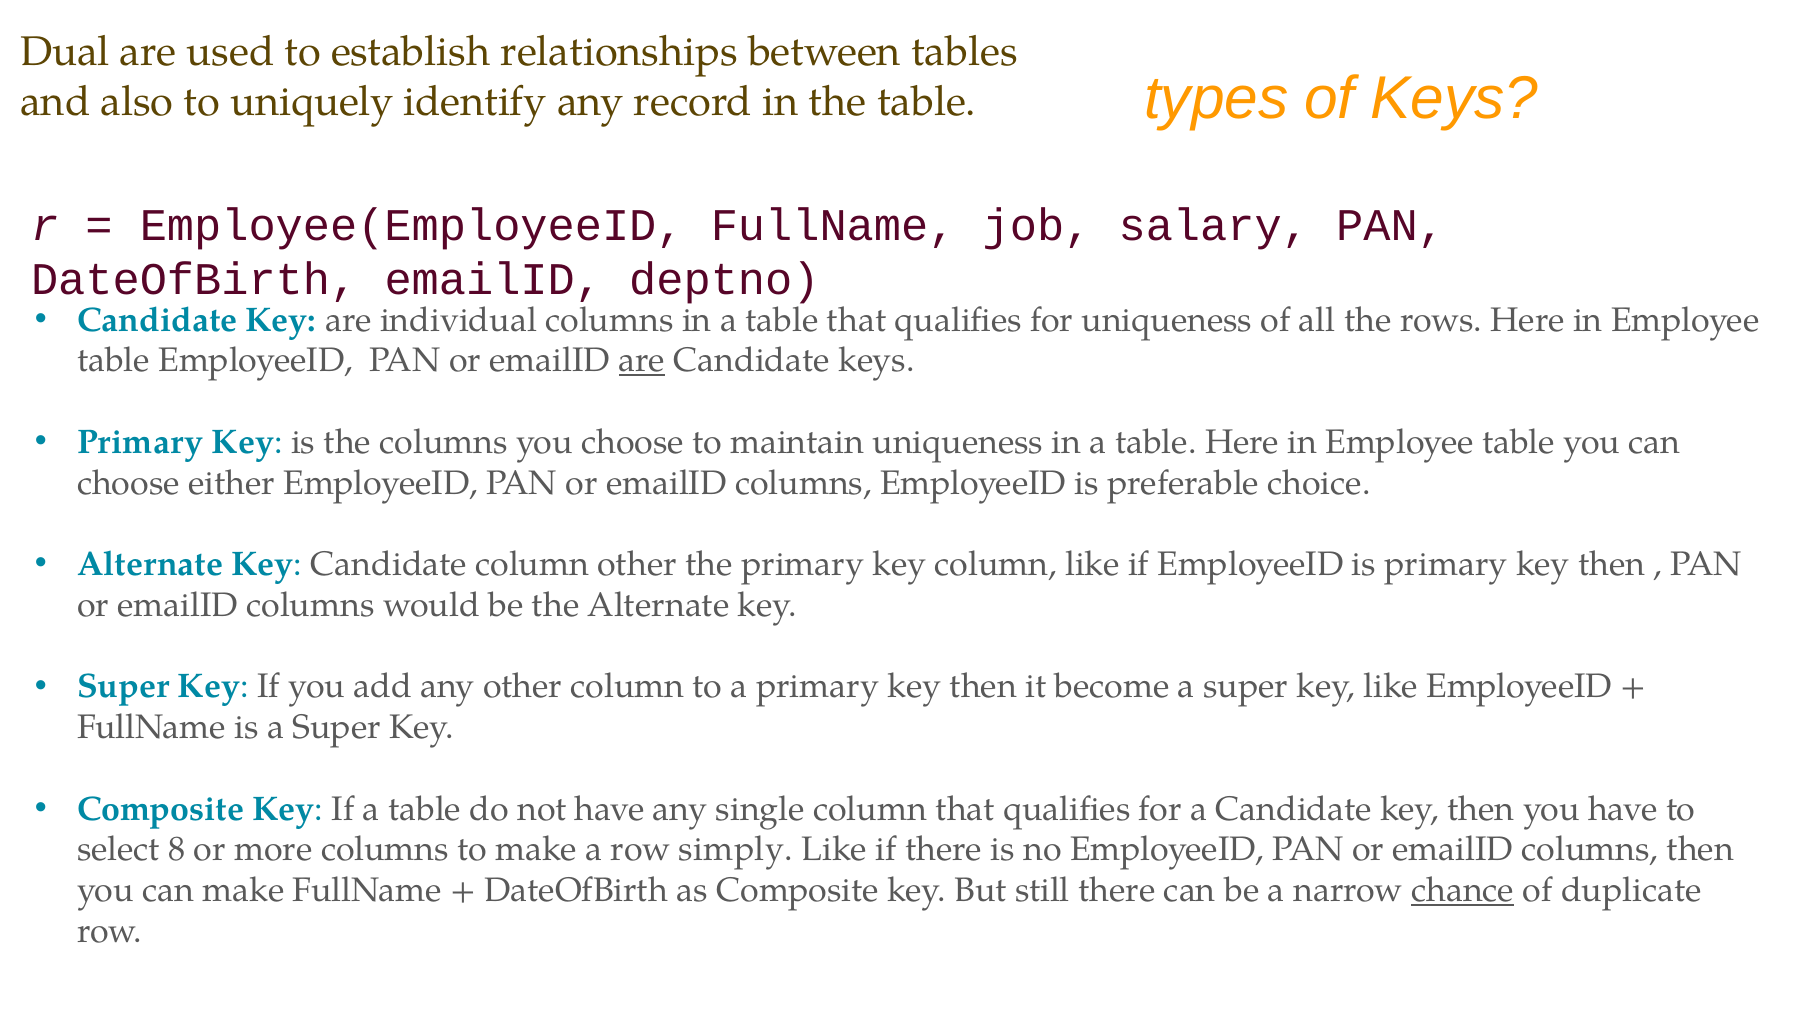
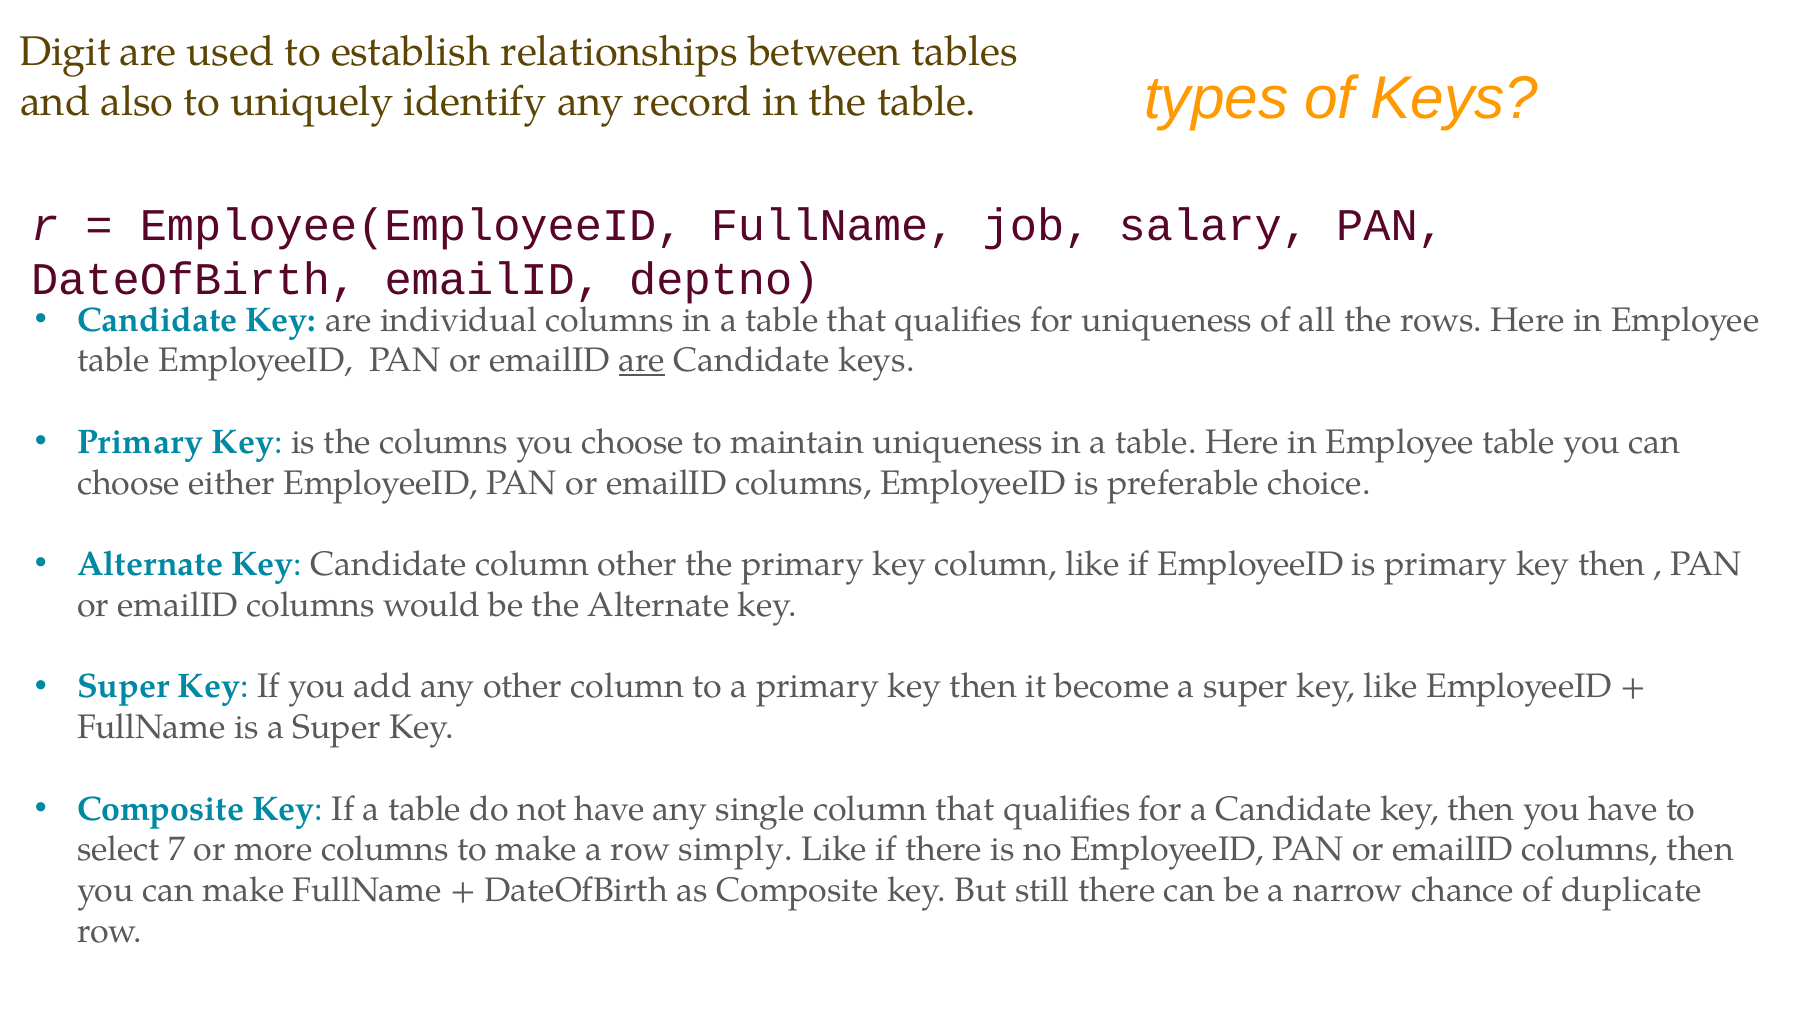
Dual: Dual -> Digit
8: 8 -> 7
chance underline: present -> none
